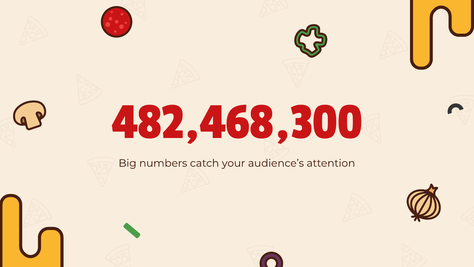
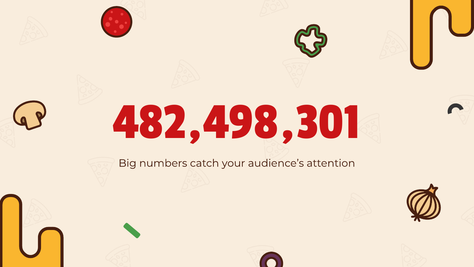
482,468,300: 482,468,300 -> 482,498,301
